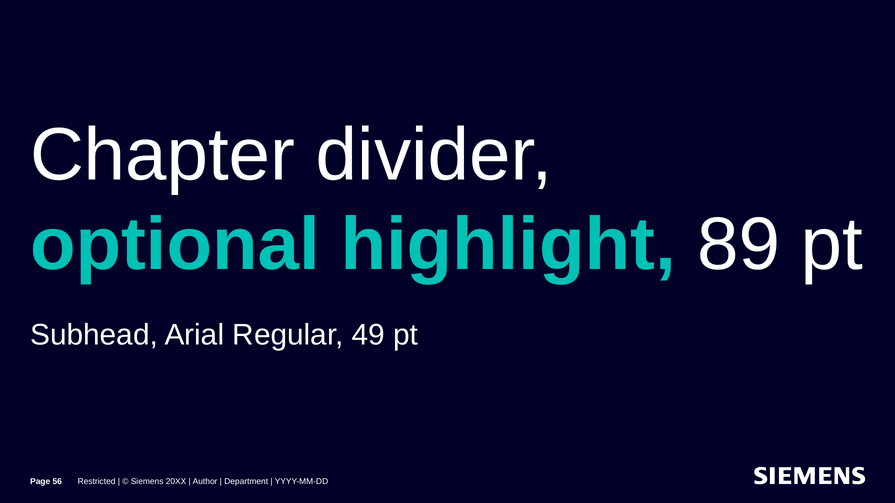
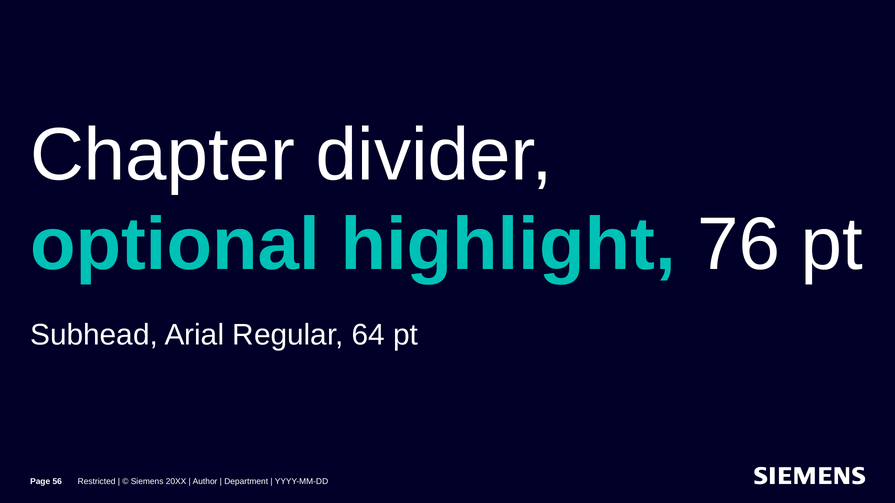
89: 89 -> 76
49: 49 -> 64
